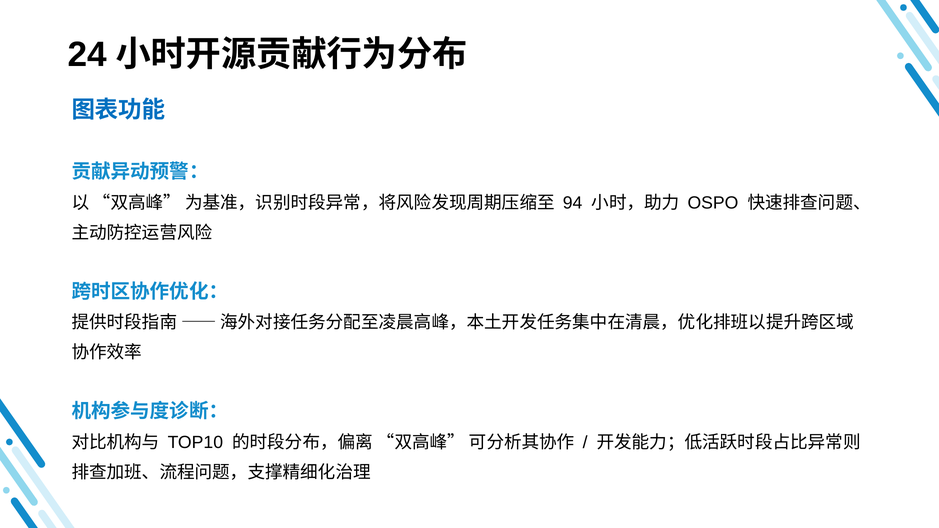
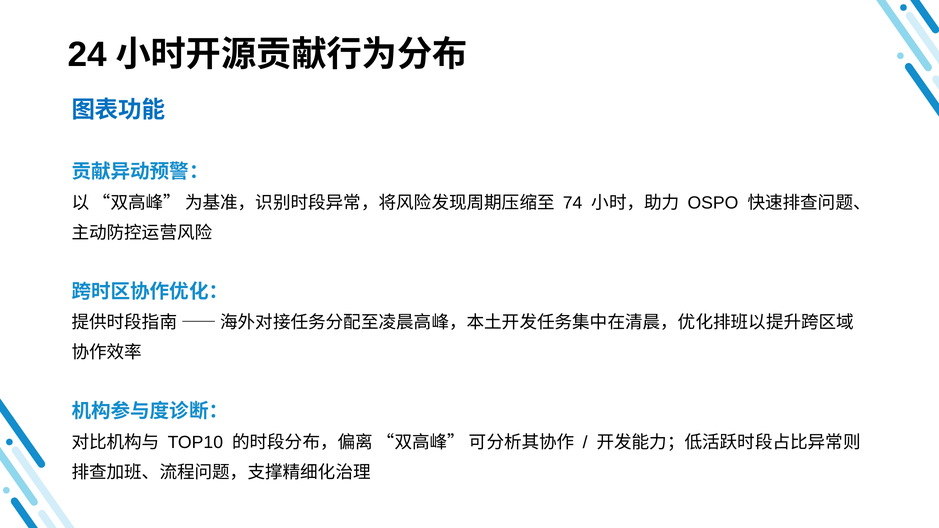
94: 94 -> 74
